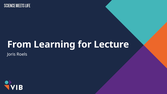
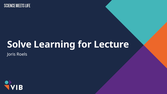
From: From -> Solve
